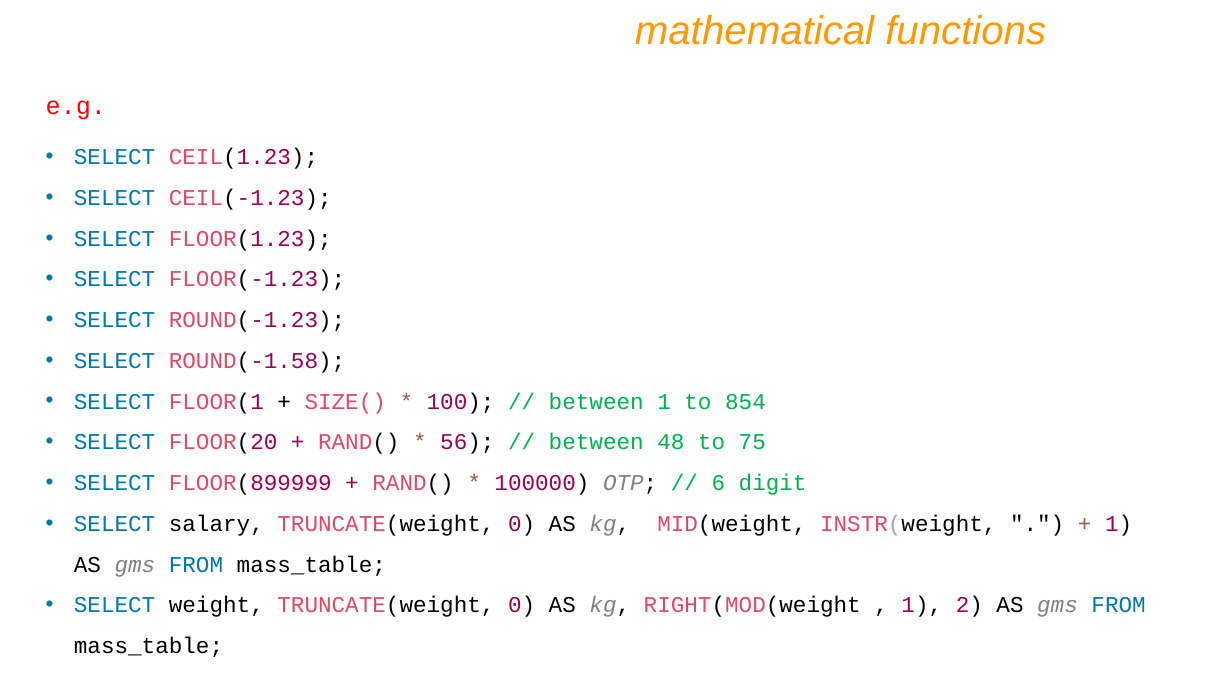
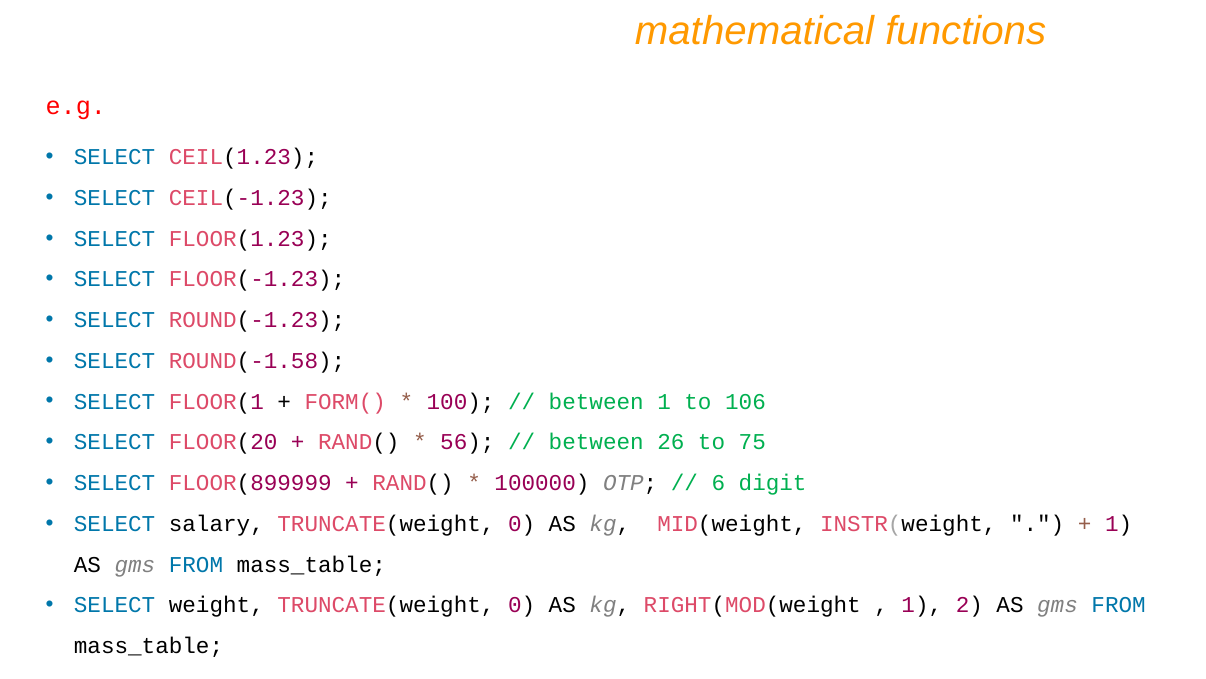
SIZE(: SIZE( -> FORM(
854: 854 -> 106
48: 48 -> 26
